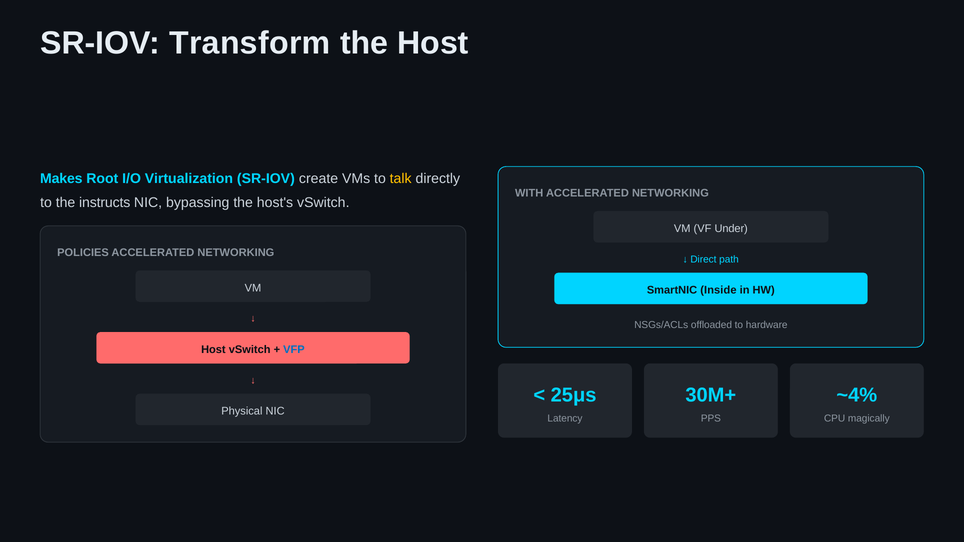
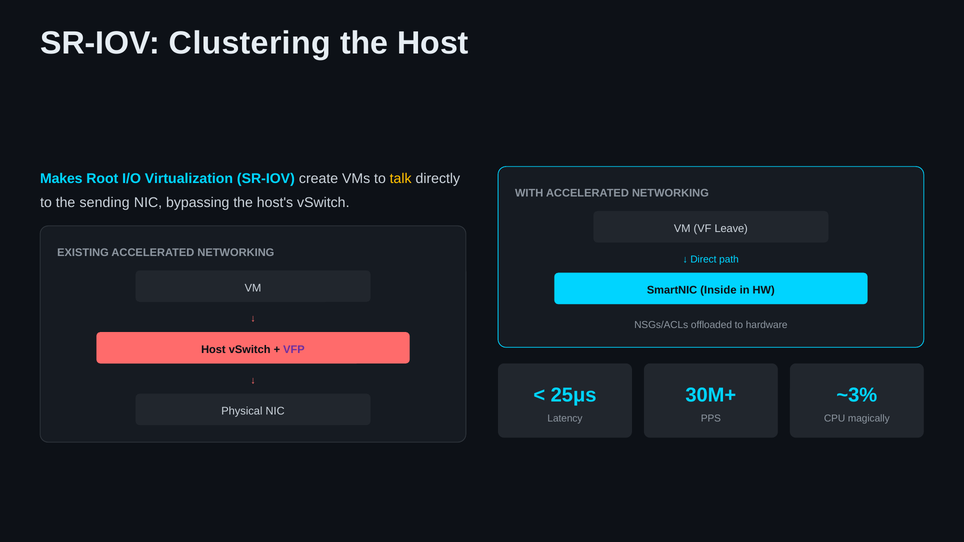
Transform: Transform -> Clustering
instructs: instructs -> sending
Under: Under -> Leave
POLICIES: POLICIES -> EXISTING
VFP colour: blue -> purple
~4%: ~4% -> ~3%
